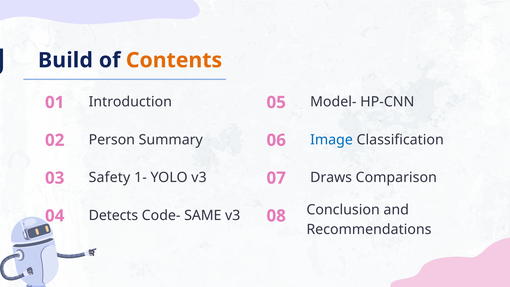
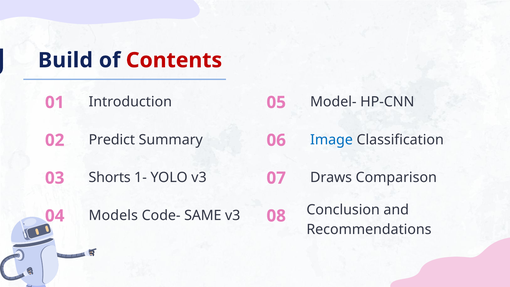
Contents colour: orange -> red
Person: Person -> Predict
Safety: Safety -> Shorts
Detects: Detects -> Models
